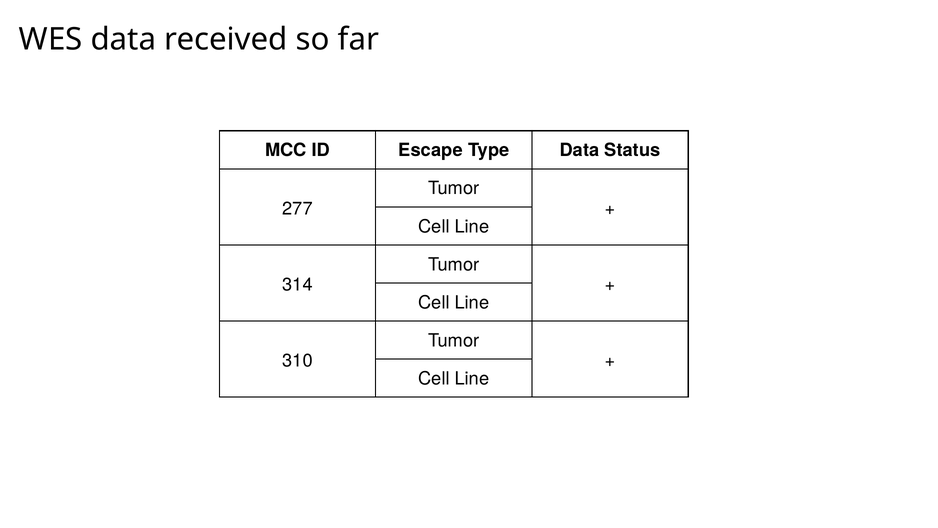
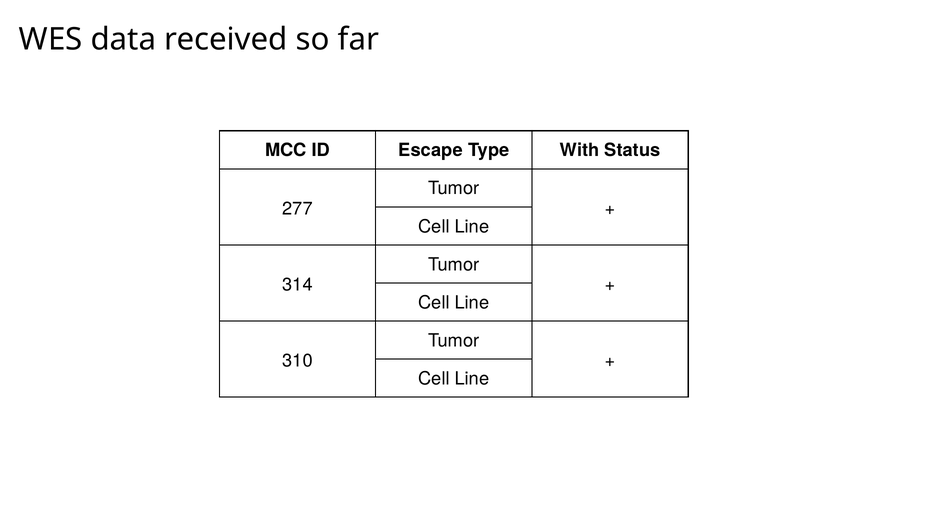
Type Data: Data -> With
